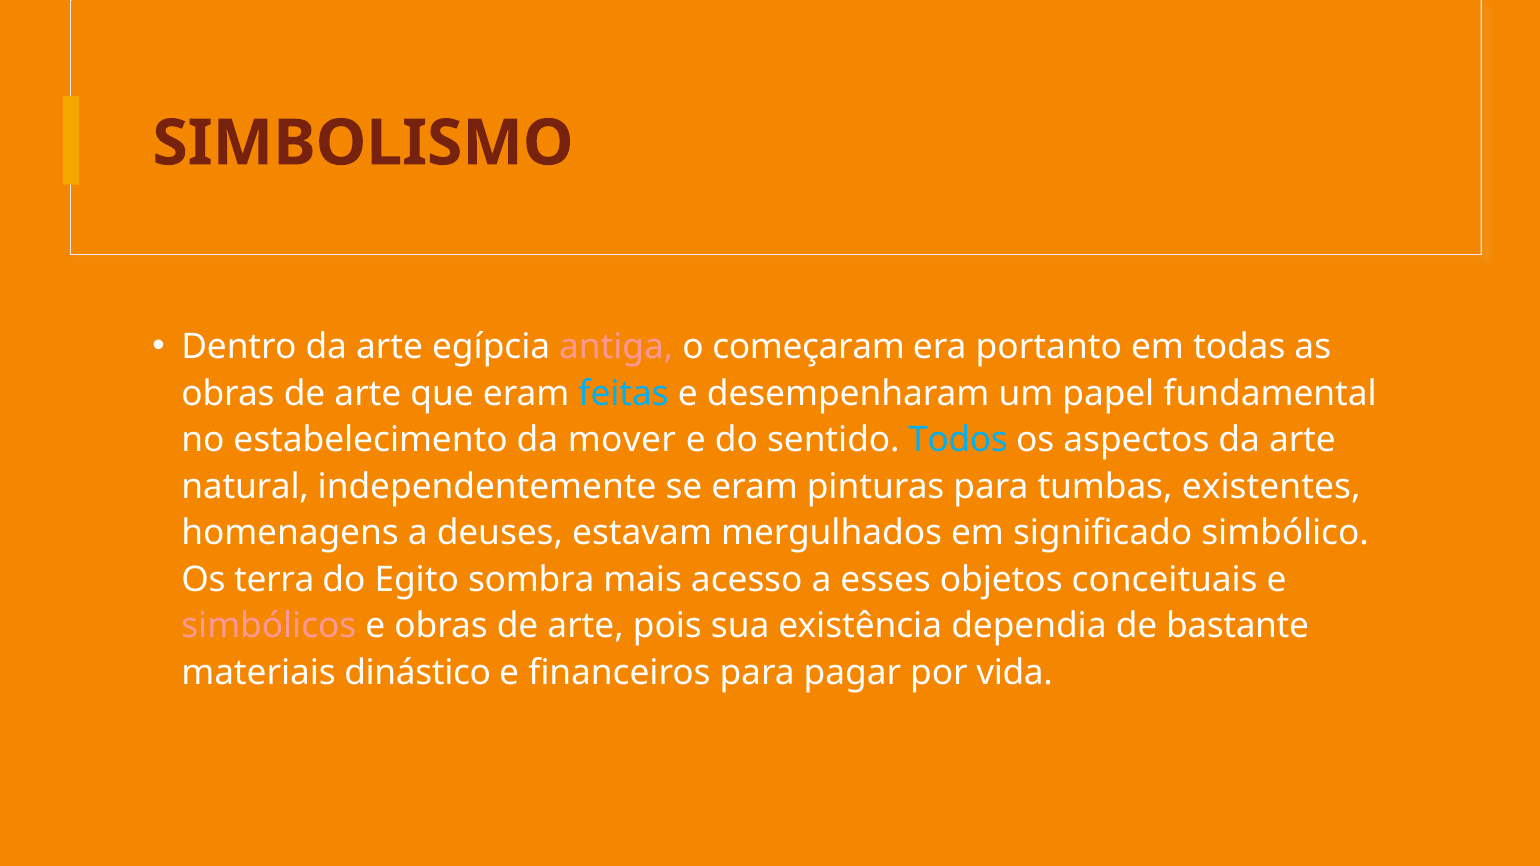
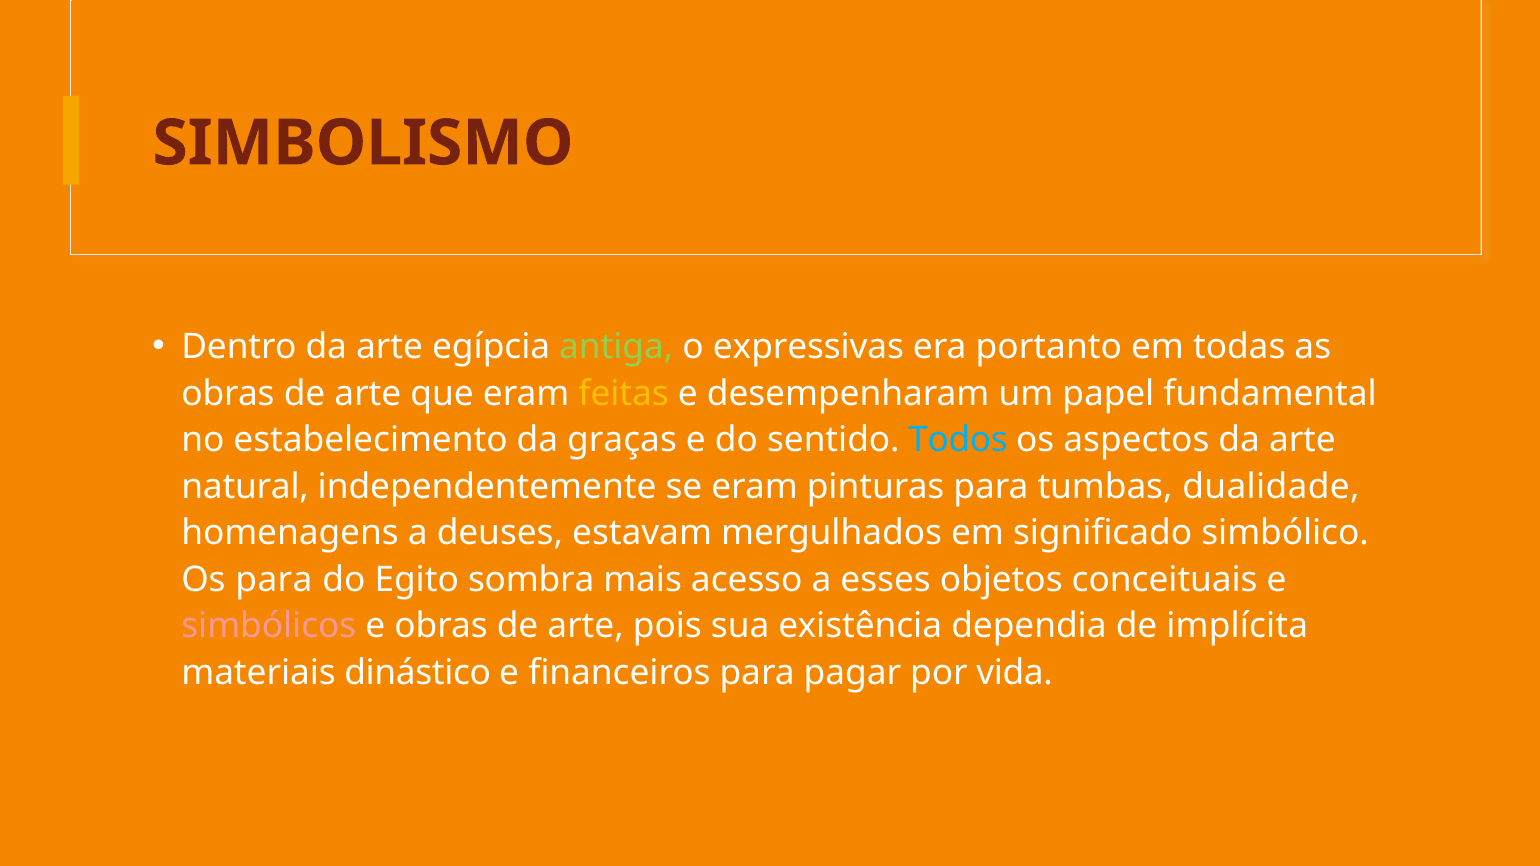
antiga colour: pink -> light green
começaram: começaram -> expressivas
feitas colour: light blue -> yellow
mover: mover -> graças
existentes: existentes -> dualidade
Os terra: terra -> para
bastante: bastante -> implícita
